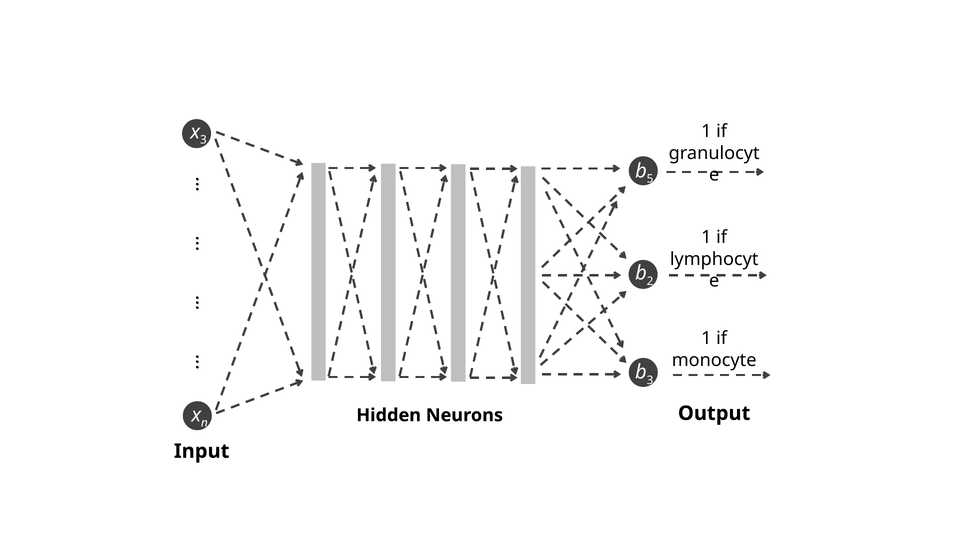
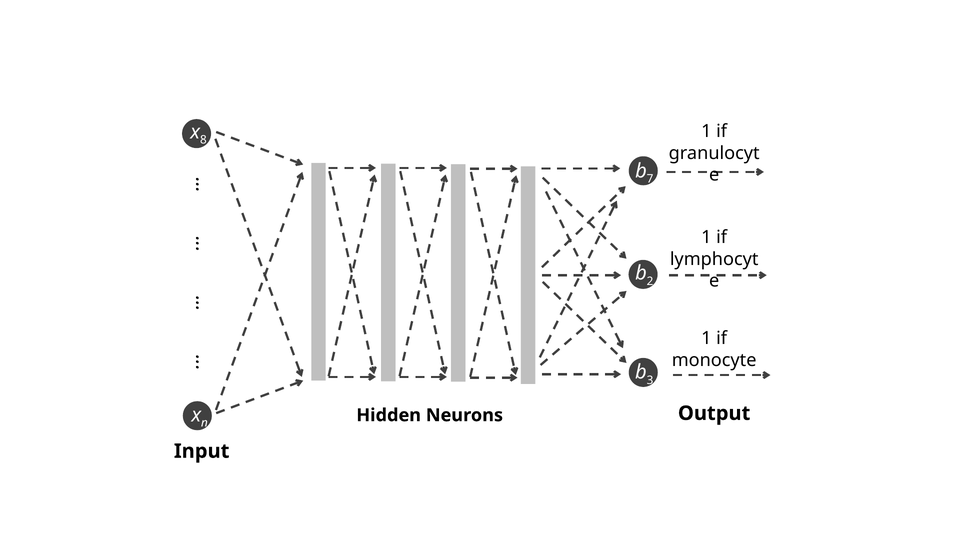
3 at (203, 140): 3 -> 8
5: 5 -> 7
